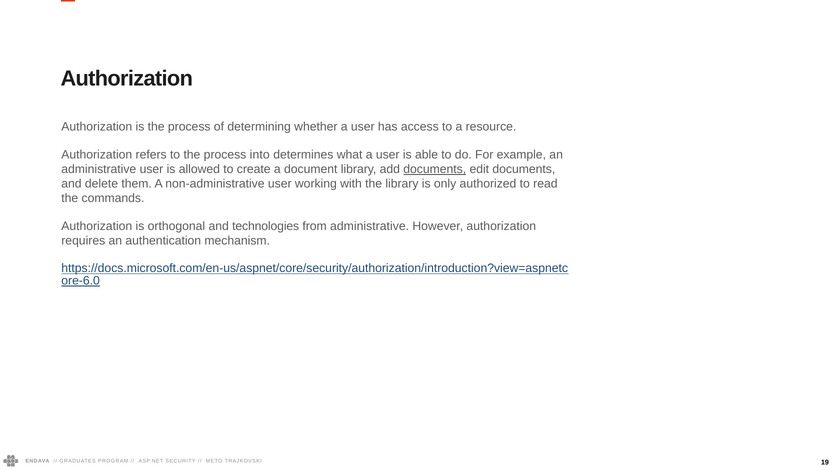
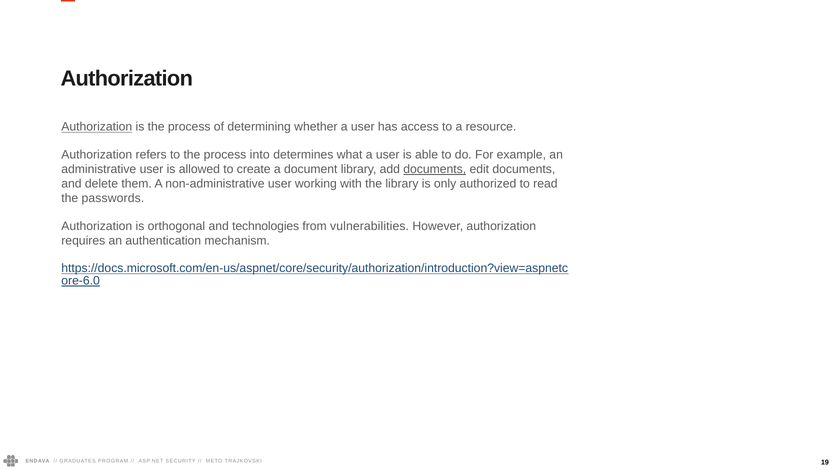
Authorization at (97, 127) underline: none -> present
commands: commands -> passwords
from administrative: administrative -> vulnerabilities
